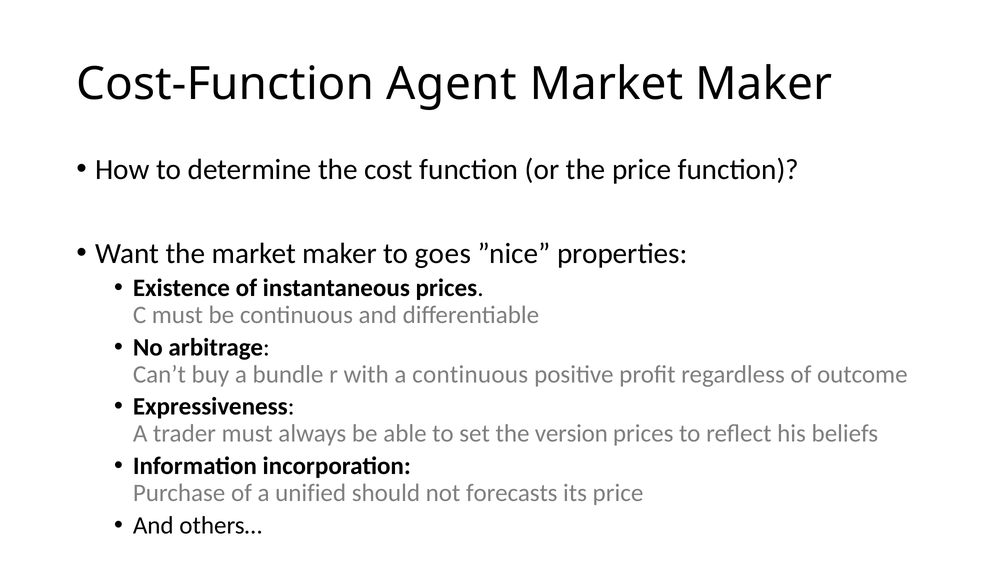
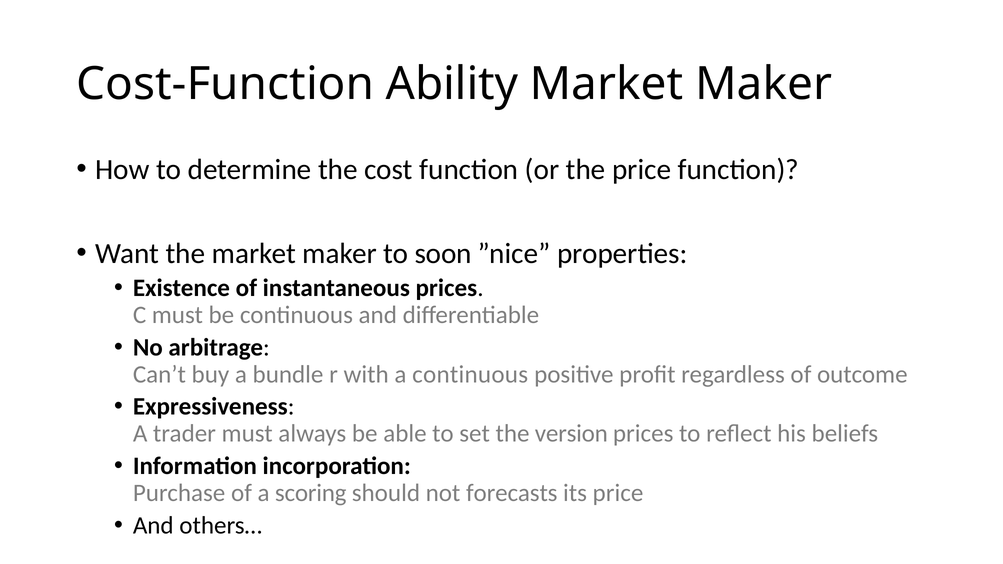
Agent: Agent -> Ability
goes: goes -> soon
unified: unified -> scoring
